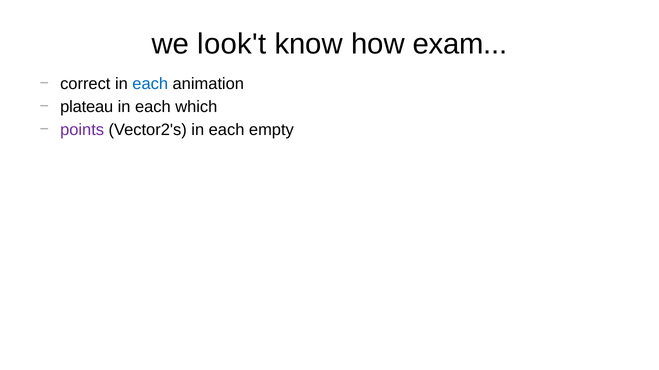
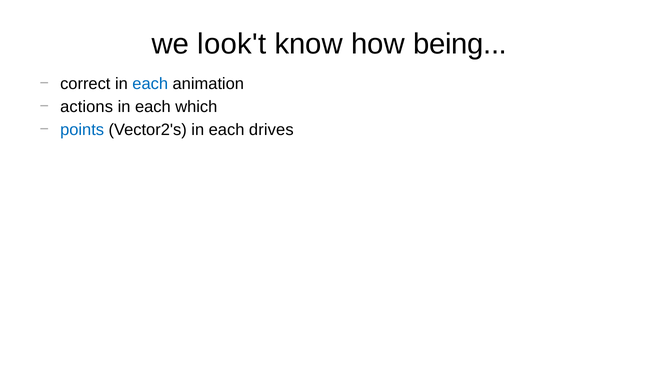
exam: exam -> being
plateau: plateau -> actions
points colour: purple -> blue
empty: empty -> drives
